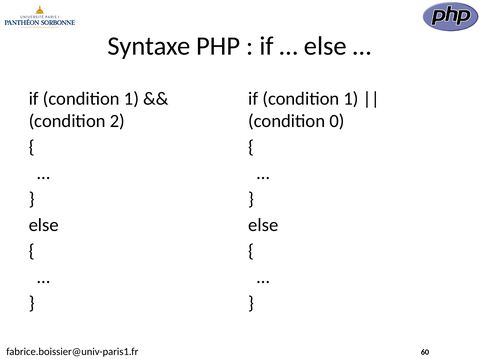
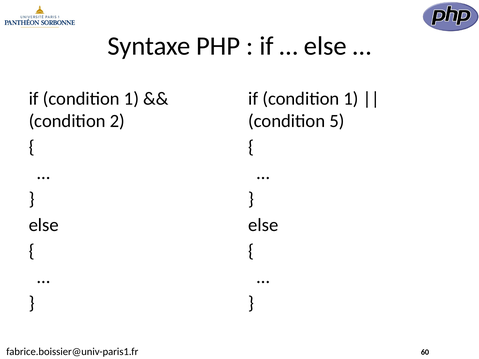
0: 0 -> 5
